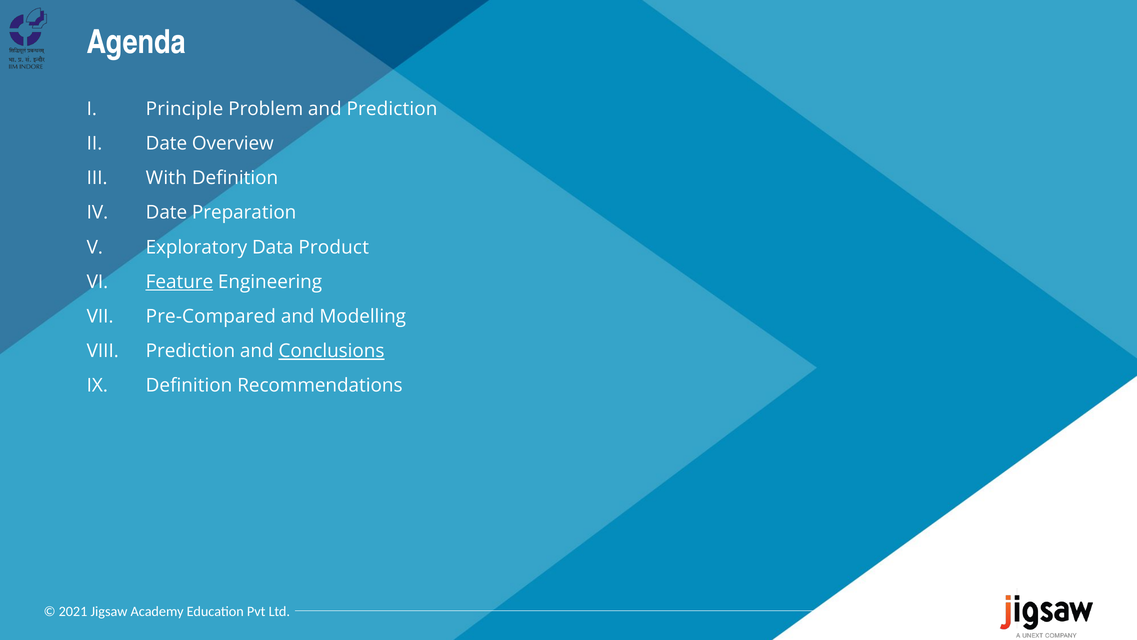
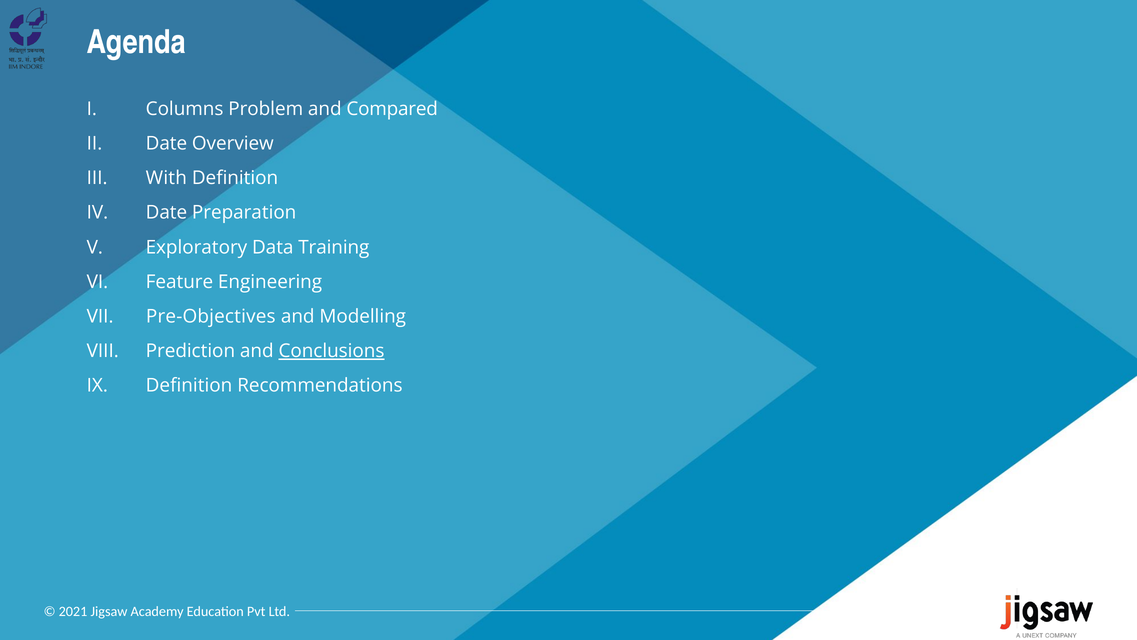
Principle: Principle -> Columns
and Prediction: Prediction -> Compared
Product: Product -> Training
Feature underline: present -> none
Pre-Compared: Pre-Compared -> Pre-Objectives
